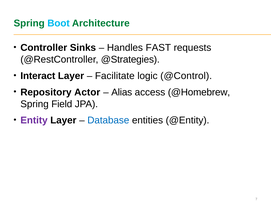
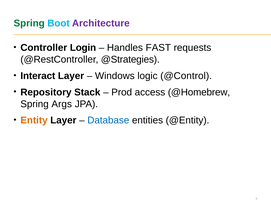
Architecture colour: green -> purple
Sinks: Sinks -> Login
Facilitate: Facilitate -> Windows
Actor: Actor -> Stack
Alias: Alias -> Prod
Field: Field -> Args
Entity colour: purple -> orange
